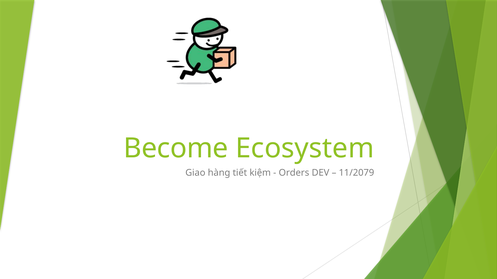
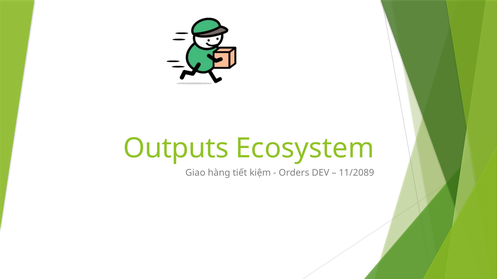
Become: Become -> Outputs
11/2079: 11/2079 -> 11/2089
